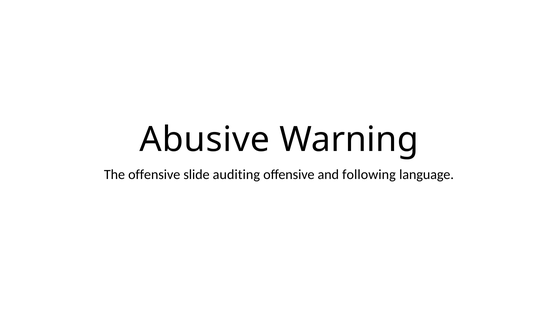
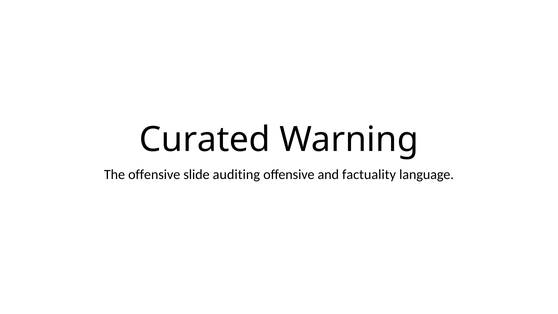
Abusive: Abusive -> Curated
following: following -> factuality
